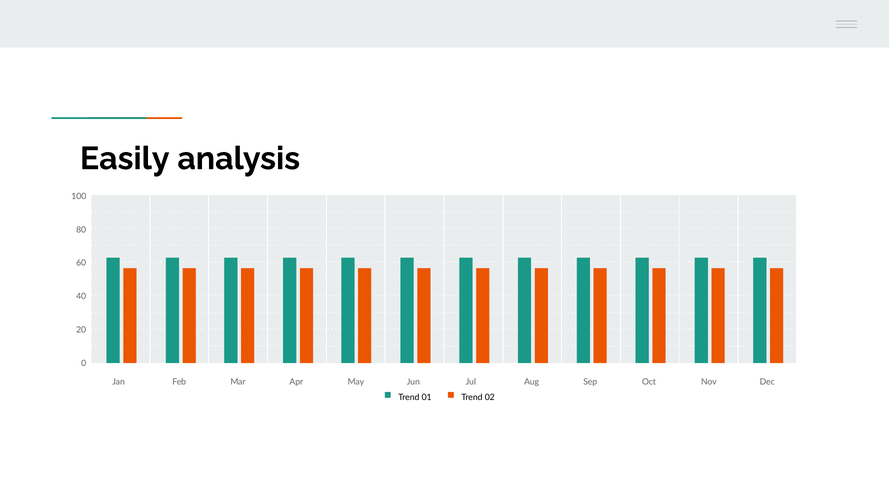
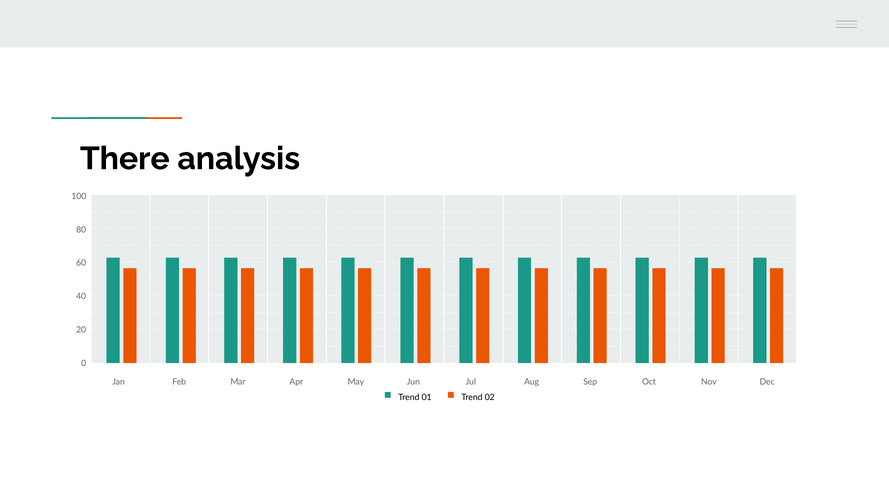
Easily: Easily -> There
